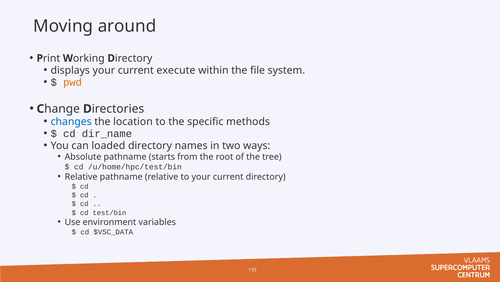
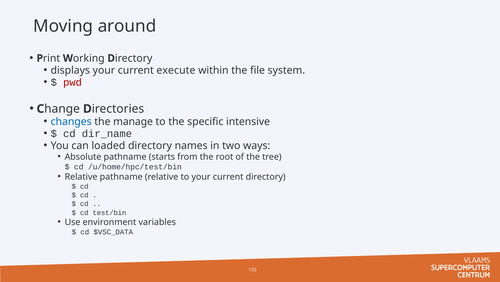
pwd colour: orange -> red
location: location -> manage
methods: methods -> intensive
